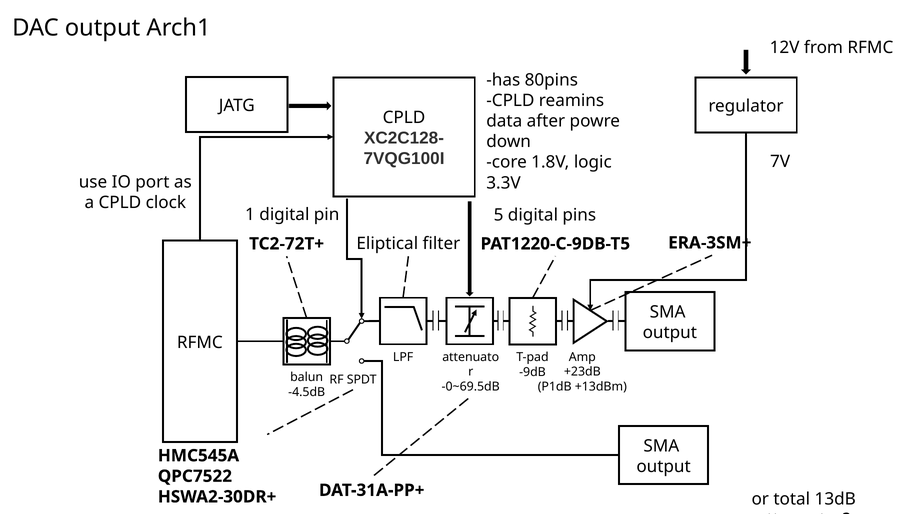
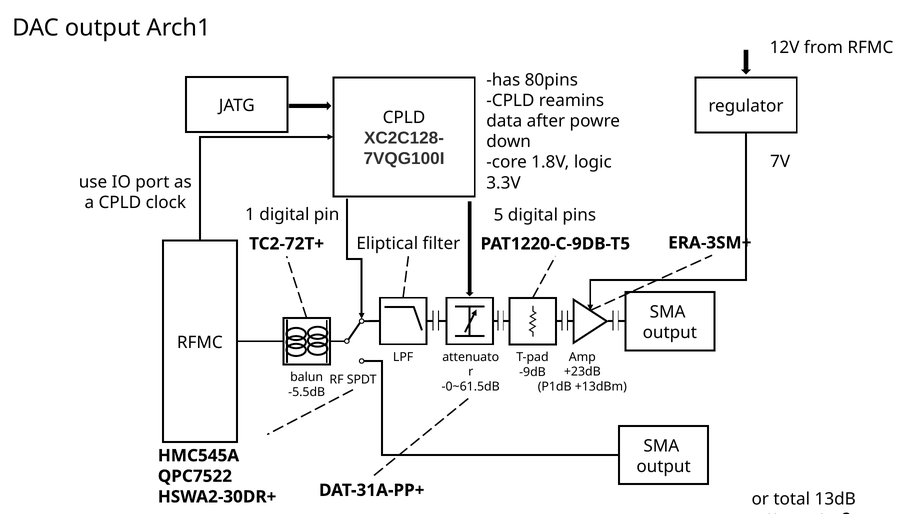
-0~69.5dB: -0~69.5dB -> -0~61.5dB
-4.5dB: -4.5dB -> -5.5dB
